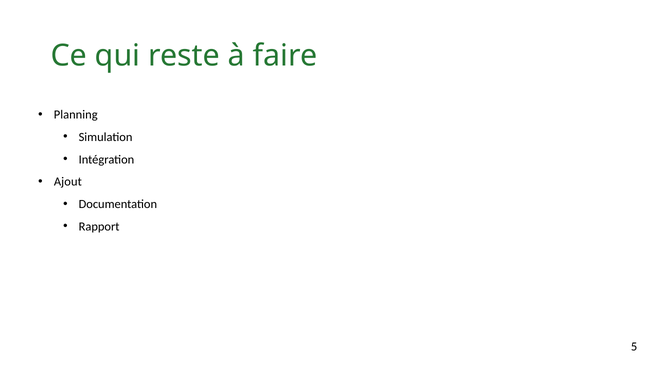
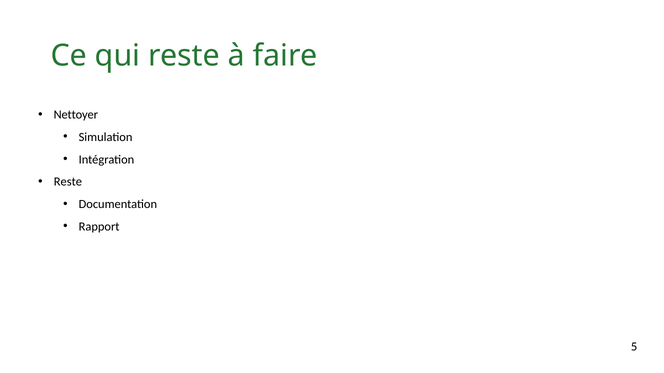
Planning: Planning -> Nettoyer
Ajout at (68, 182): Ajout -> Reste
